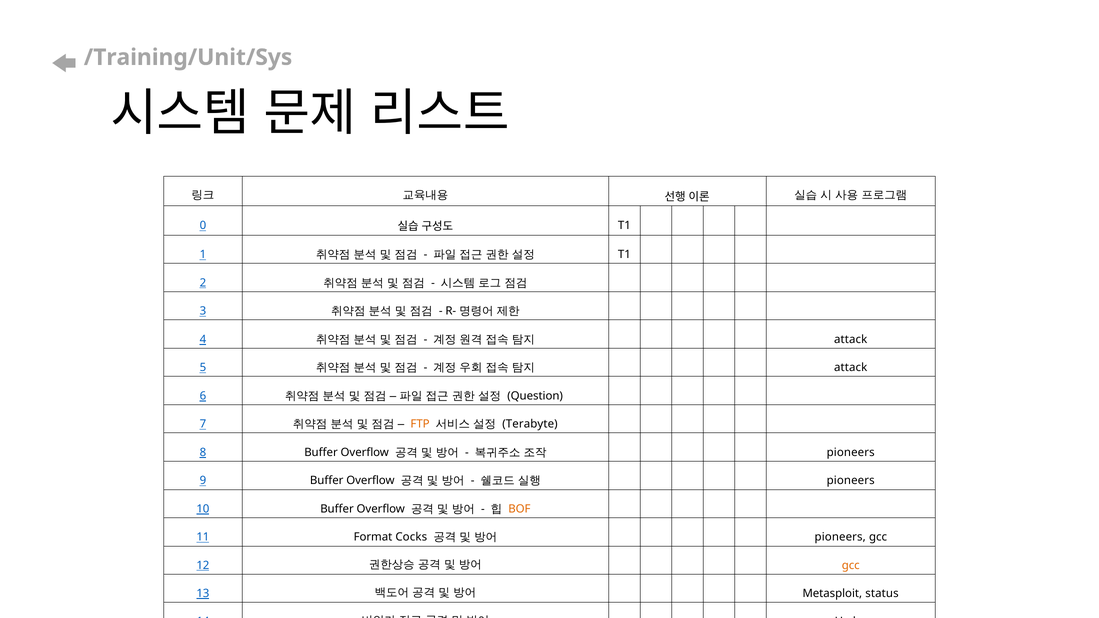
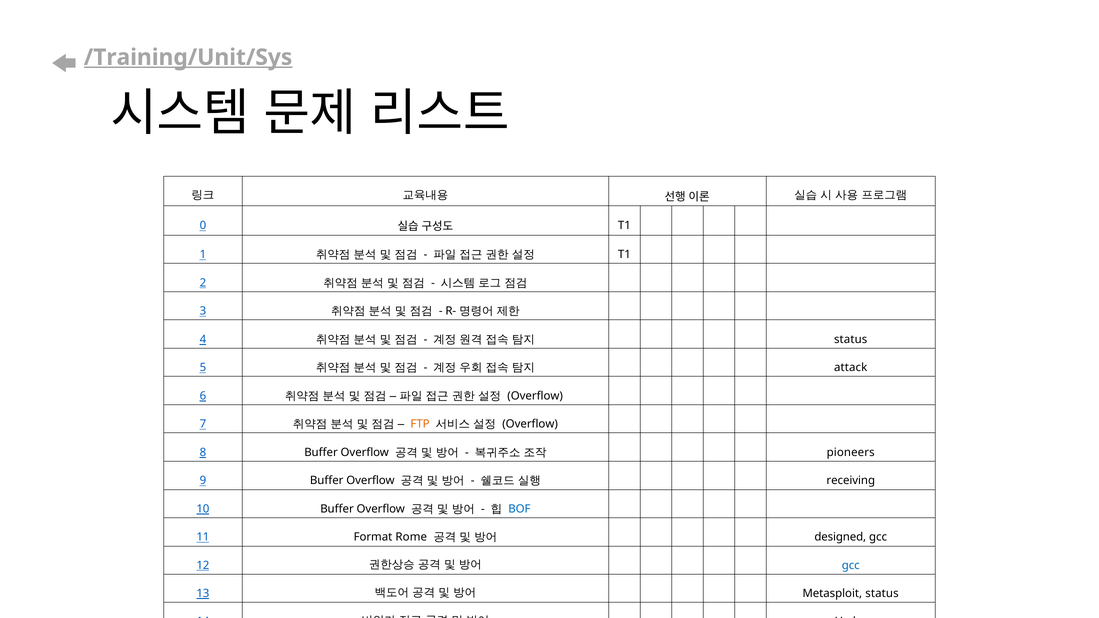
/Training/Unit/Sys underline: none -> present
attack at (851, 339): attack -> status
Question at (535, 396): Question -> Overflow
Terabyte at (530, 424): Terabyte -> Overflow
pioneers at (851, 481): pioneers -> receiving
BOF colour: orange -> blue
Cocks: Cocks -> Rome
pioneers at (840, 537): pioneers -> designed
gcc at (851, 565) colour: orange -> blue
